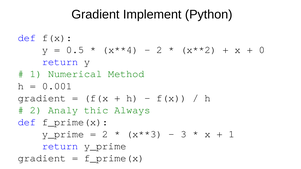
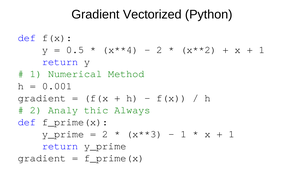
Implement: Implement -> Vectorized
0 at (262, 50): 0 -> 1
3 at (184, 134): 3 -> 1
